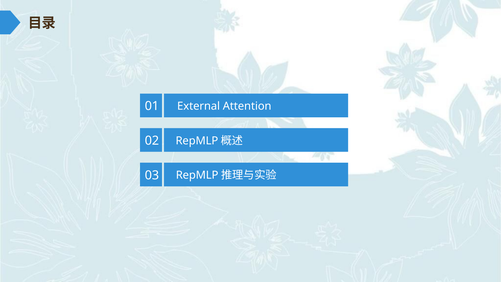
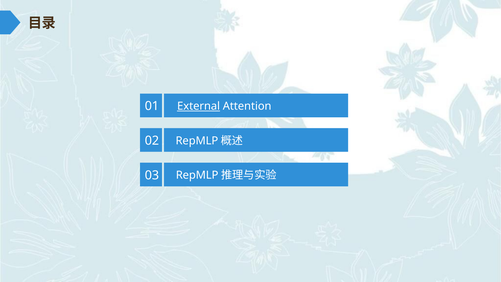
External underline: none -> present
